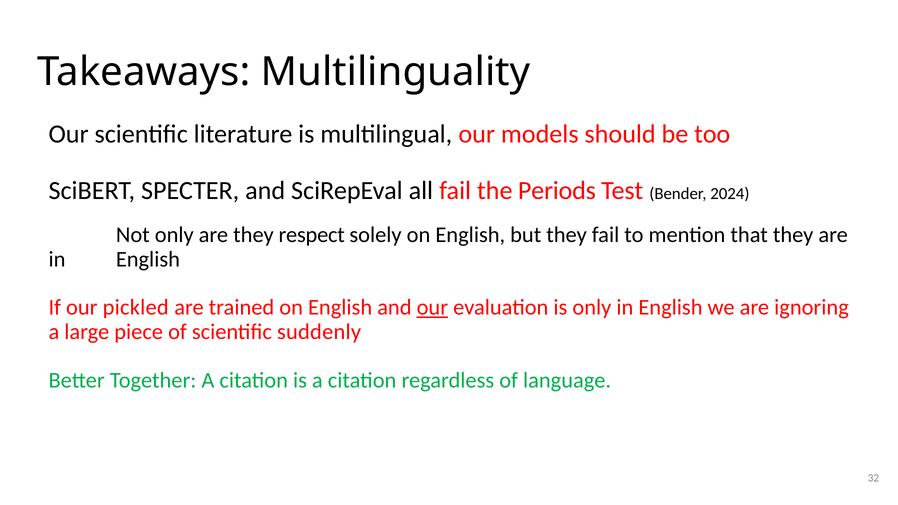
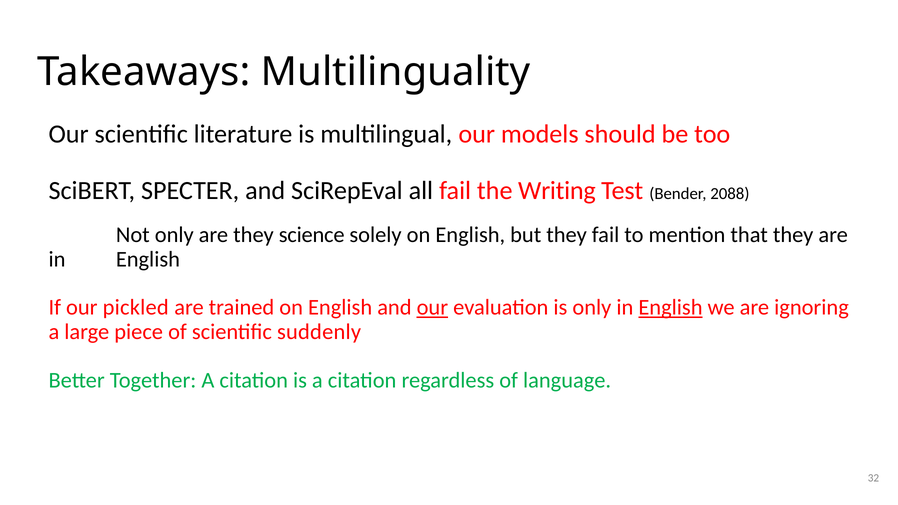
Periods: Periods -> Writing
2024: 2024 -> 2088
respect: respect -> science
English at (670, 308) underline: none -> present
